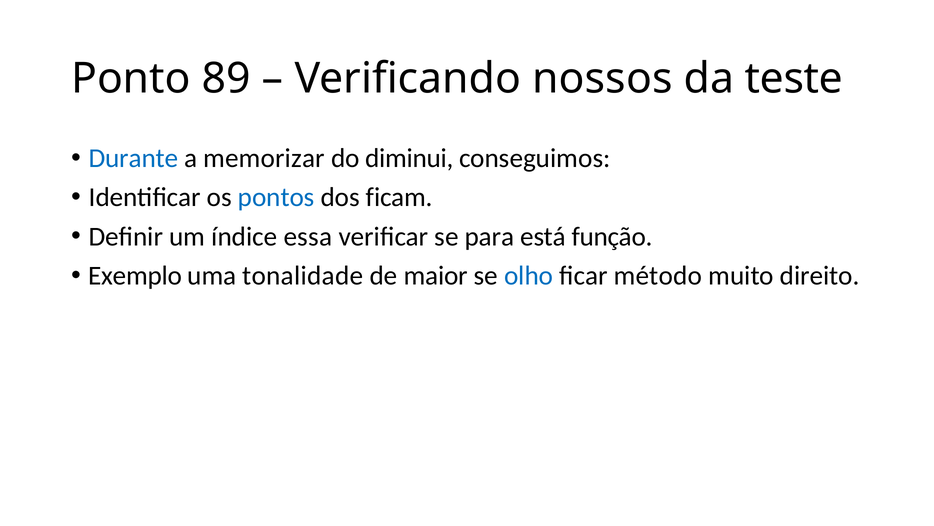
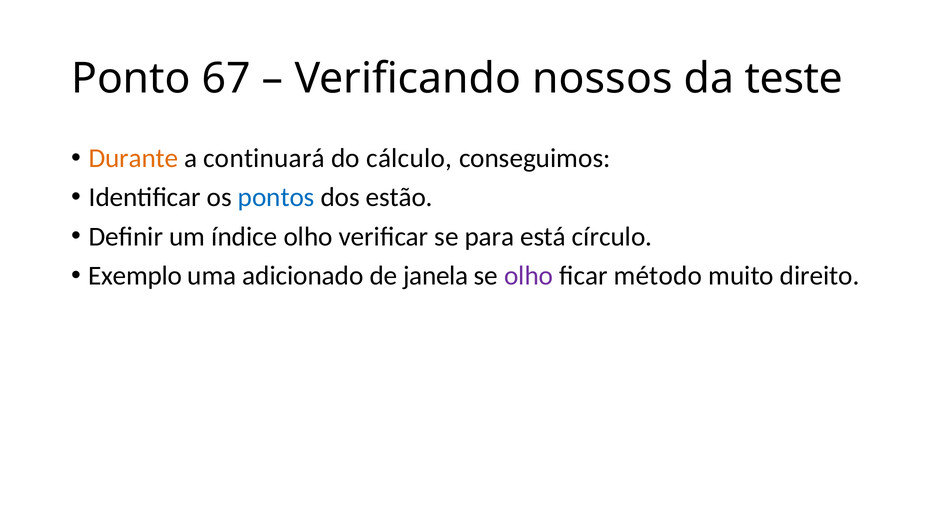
89: 89 -> 67
Durante colour: blue -> orange
memorizar: memorizar -> continuará
diminui: diminui -> cálculo
ficam: ficam -> estão
índice essa: essa -> olho
função: função -> círculo
tonalidade: tonalidade -> adicionado
maior: maior -> janela
olho at (529, 275) colour: blue -> purple
